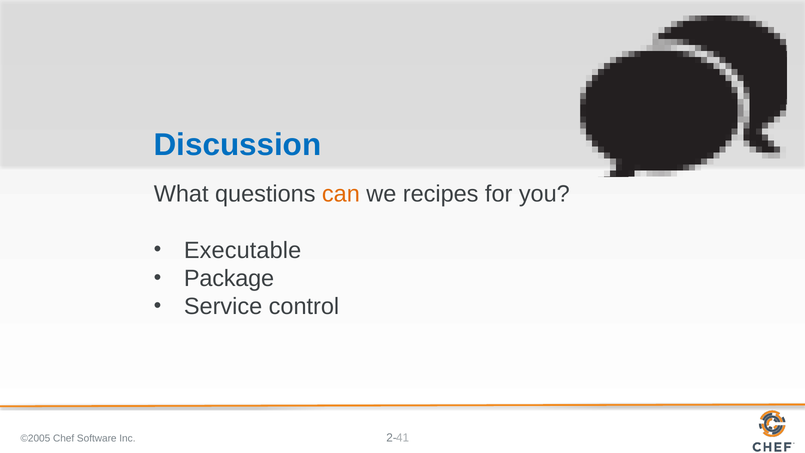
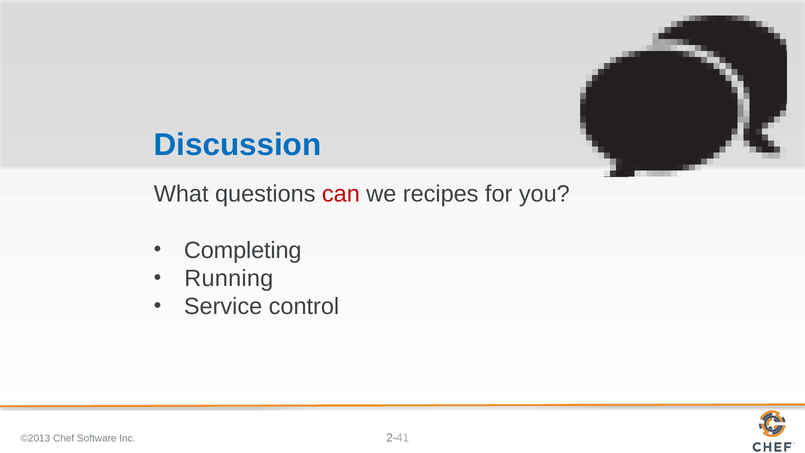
can colour: orange -> red
Executable: Executable -> Completing
Package: Package -> Running
©2005: ©2005 -> ©2013
